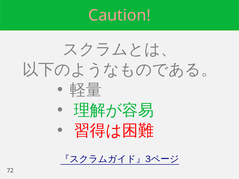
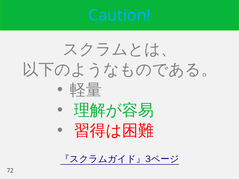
Caution colour: pink -> light blue
